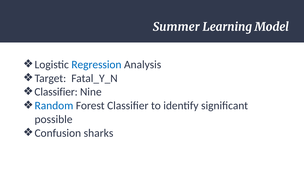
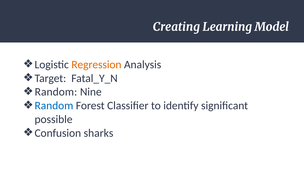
Summer: Summer -> Creating
Regression colour: blue -> orange
Classifier at (56, 92): Classifier -> Random
